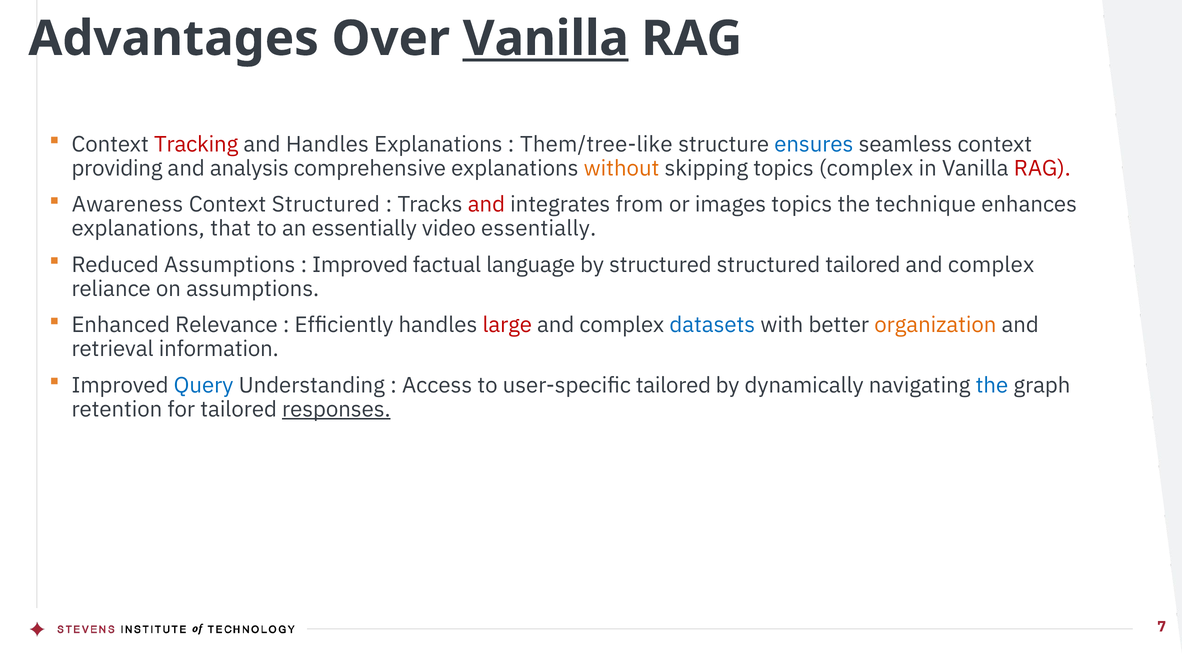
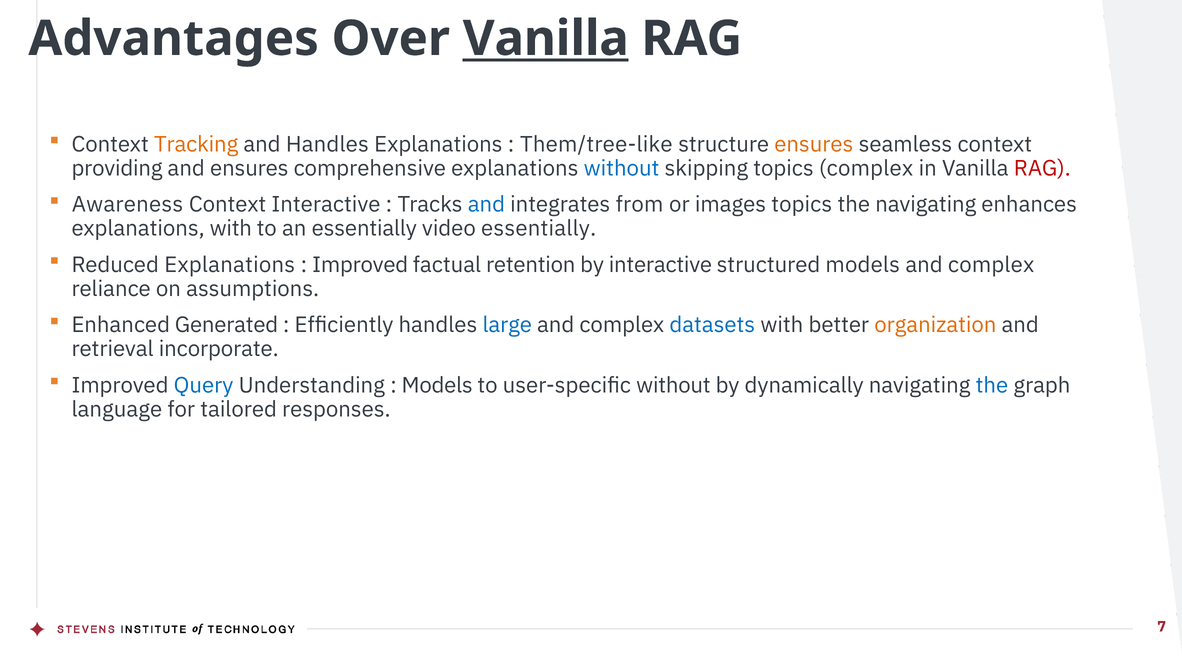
Tracking colour: red -> orange
ensures at (814, 144) colour: blue -> orange
and analysis: analysis -> ensures
without at (622, 168) colour: orange -> blue
Context Structured: Structured -> Interactive
and at (486, 205) colour: red -> blue
the technique: technique -> navigating
explanations that: that -> with
Reduced Assumptions: Assumptions -> Explanations
language: language -> retention
by structured: structured -> interactive
structured tailored: tailored -> models
Relevance: Relevance -> Generated
large colour: red -> blue
information: information -> incorporate
Access at (437, 385): Access -> Models
user-specific tailored: tailored -> without
retention: retention -> language
responses underline: present -> none
